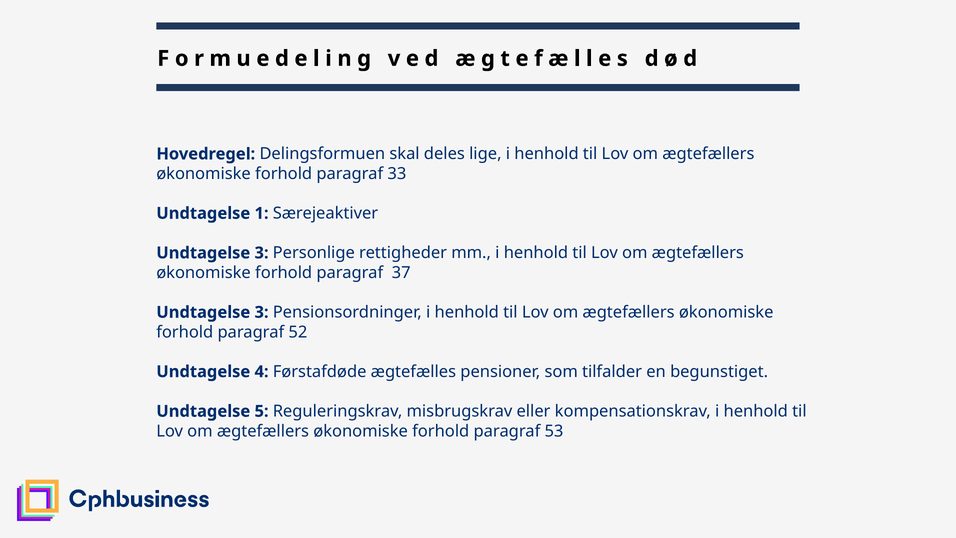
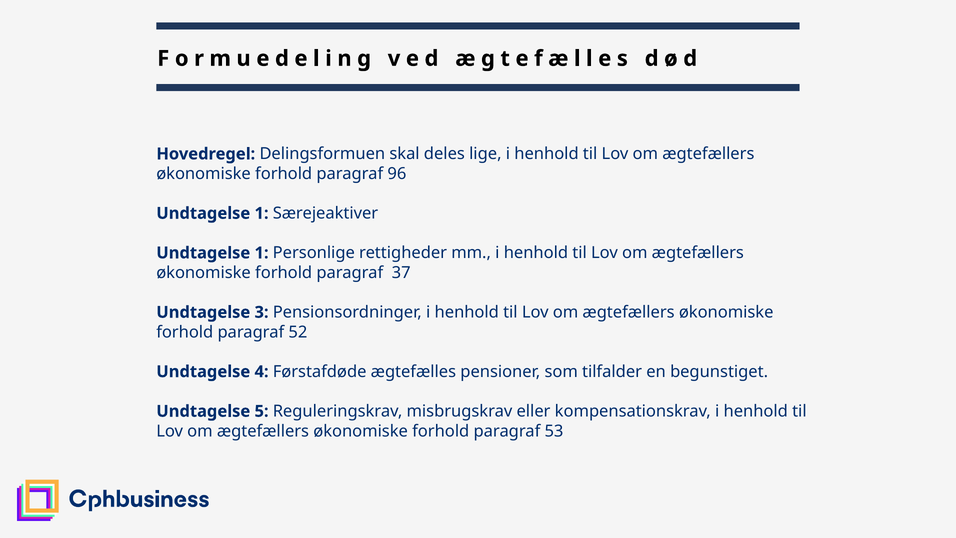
33: 33 -> 96
3 at (262, 253): 3 -> 1
